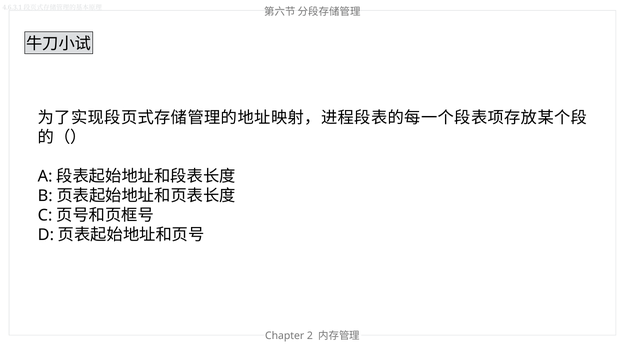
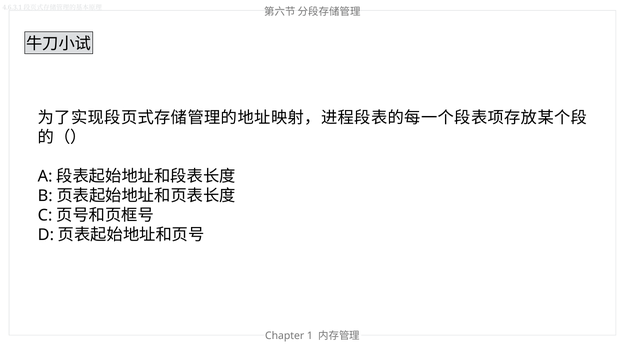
2: 2 -> 1
